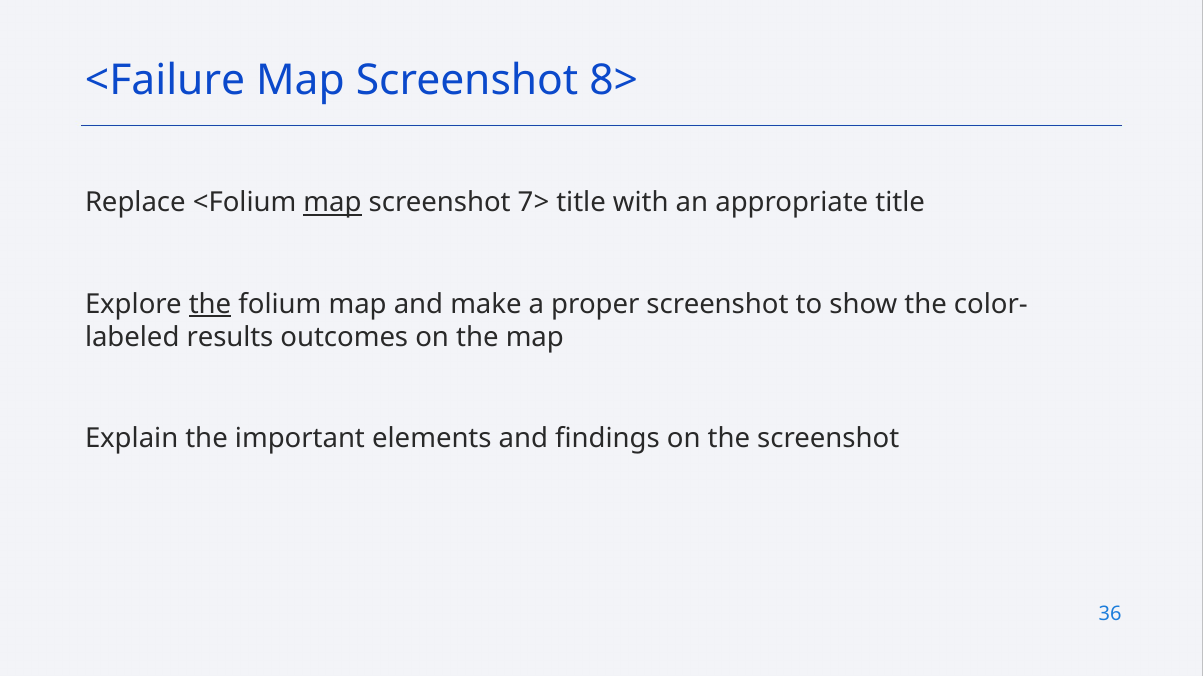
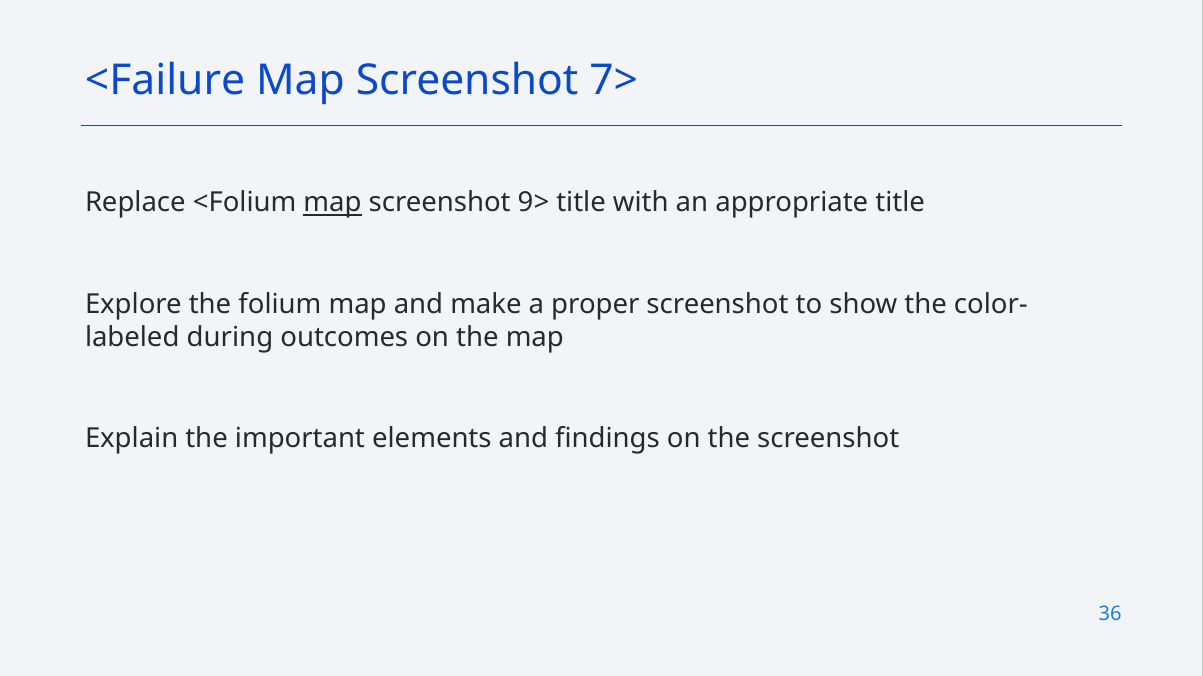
8>: 8> -> 7>
7>: 7> -> 9>
the at (210, 304) underline: present -> none
results: results -> during
